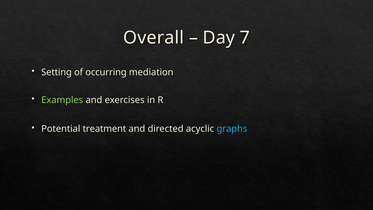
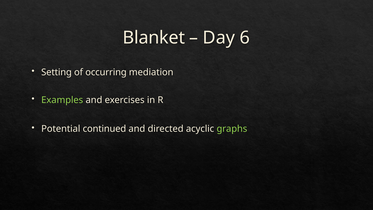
Overall: Overall -> Blanket
7: 7 -> 6
treatment: treatment -> continued
graphs colour: light blue -> light green
